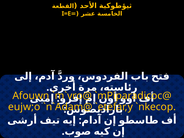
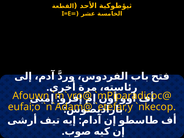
eujw;o: eujw;o -> eufai;o
